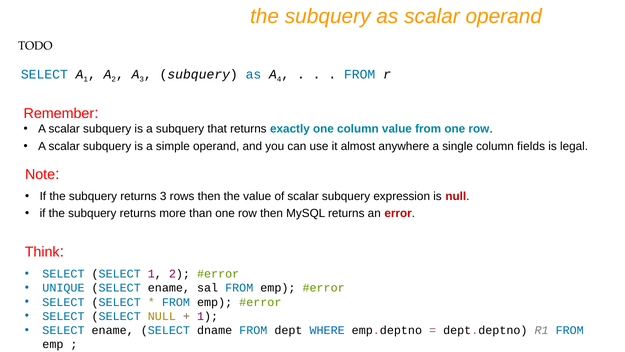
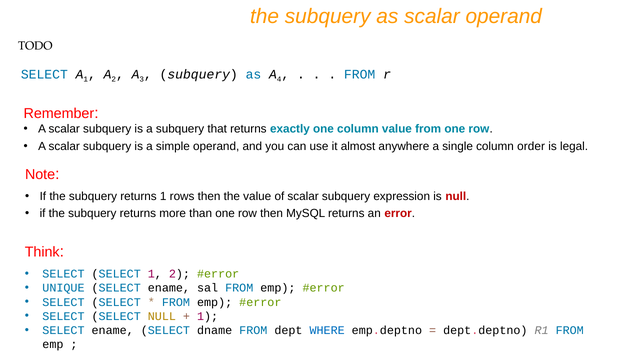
fields: fields -> order
returns 3: 3 -> 1
